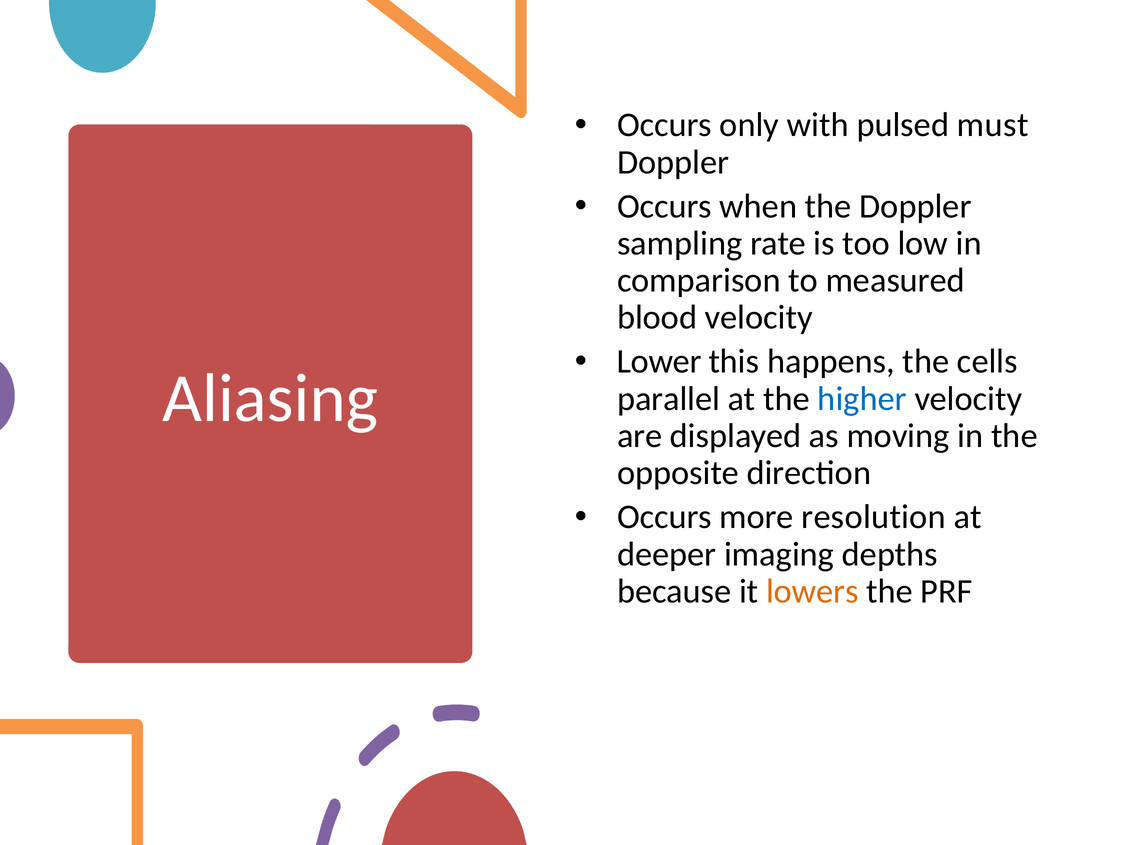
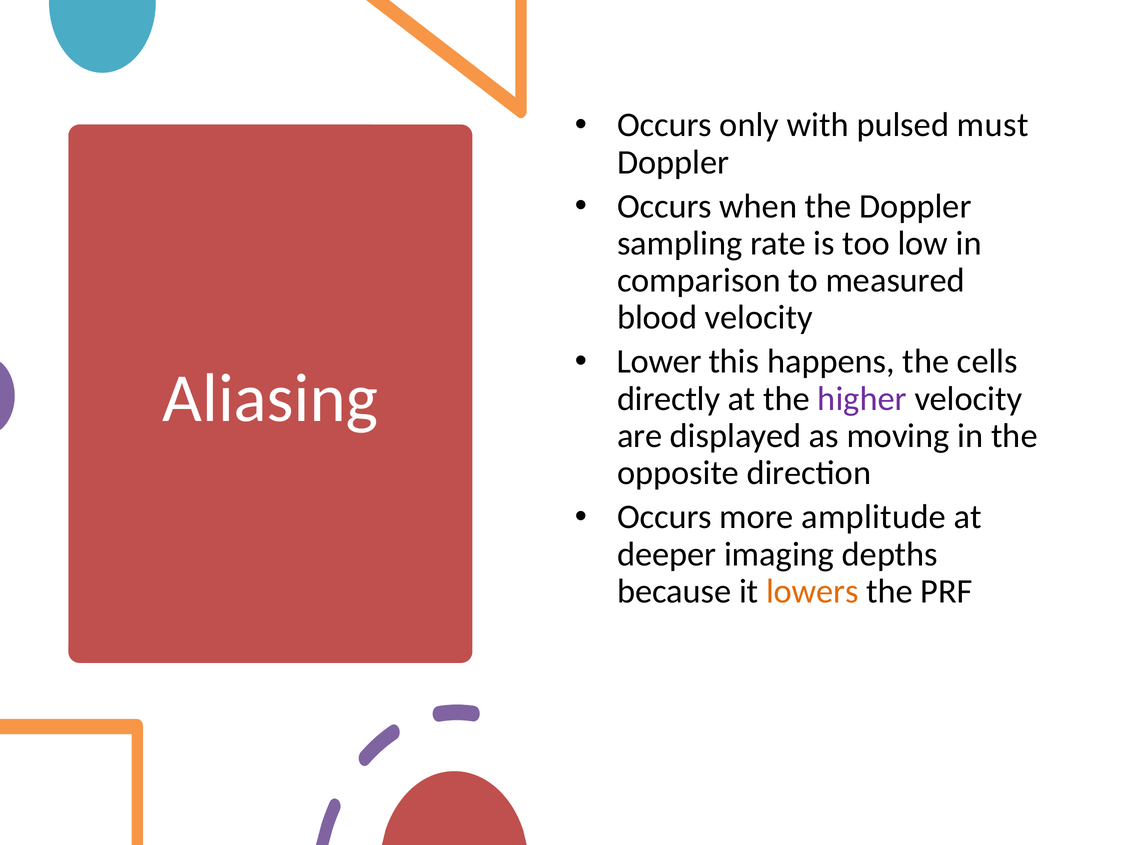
parallel: parallel -> directly
higher colour: blue -> purple
resolution: resolution -> amplitude
